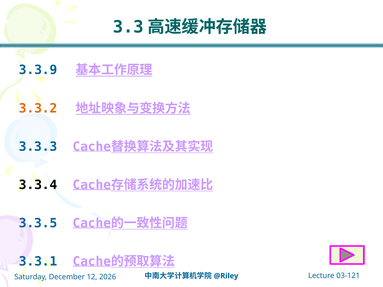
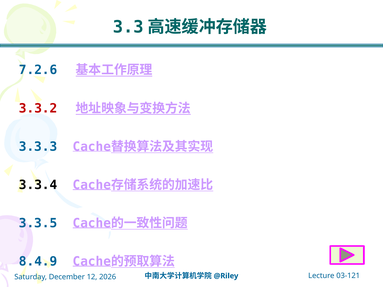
3.3.9: 3.3.9 -> 7.2.6
3.3.2 colour: orange -> red
3.3.1: 3.3.1 -> 8.4.9
